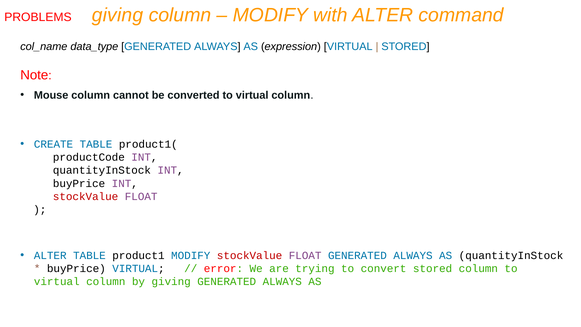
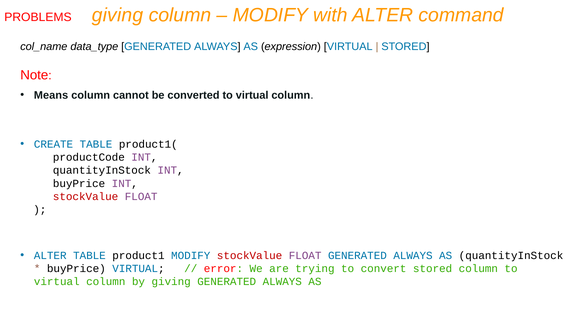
Mouse: Mouse -> Means
